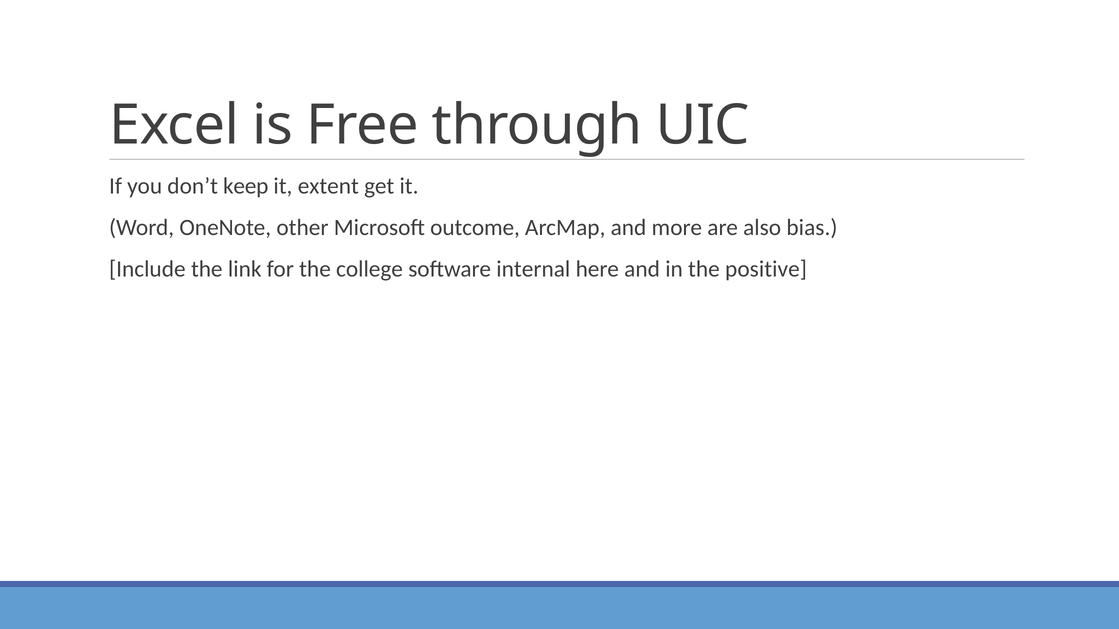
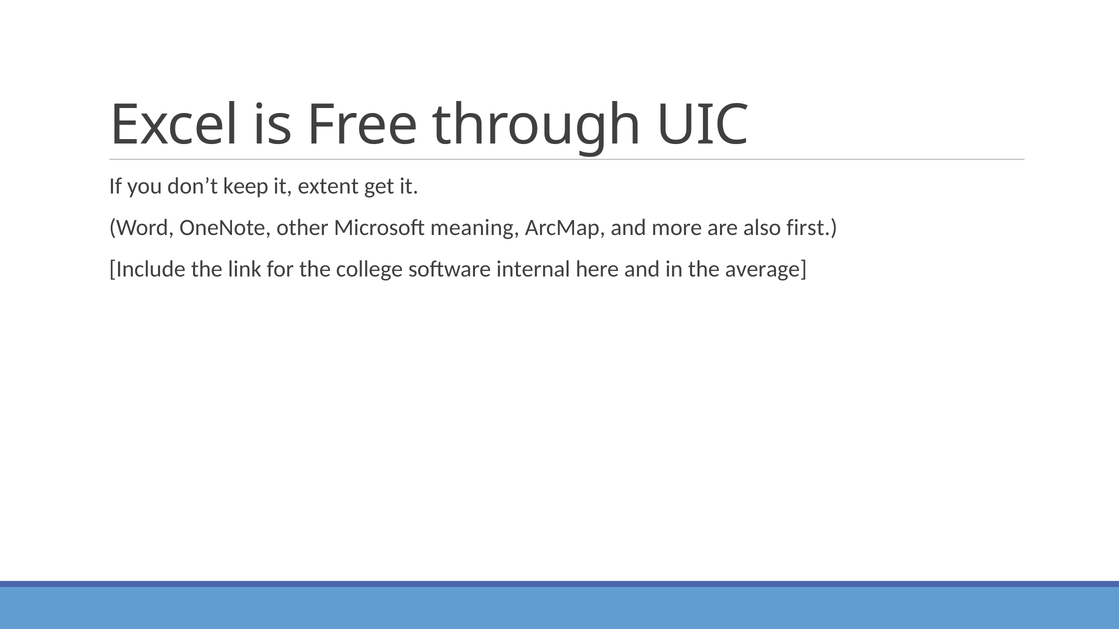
outcome: outcome -> meaning
bias: bias -> first
positive: positive -> average
